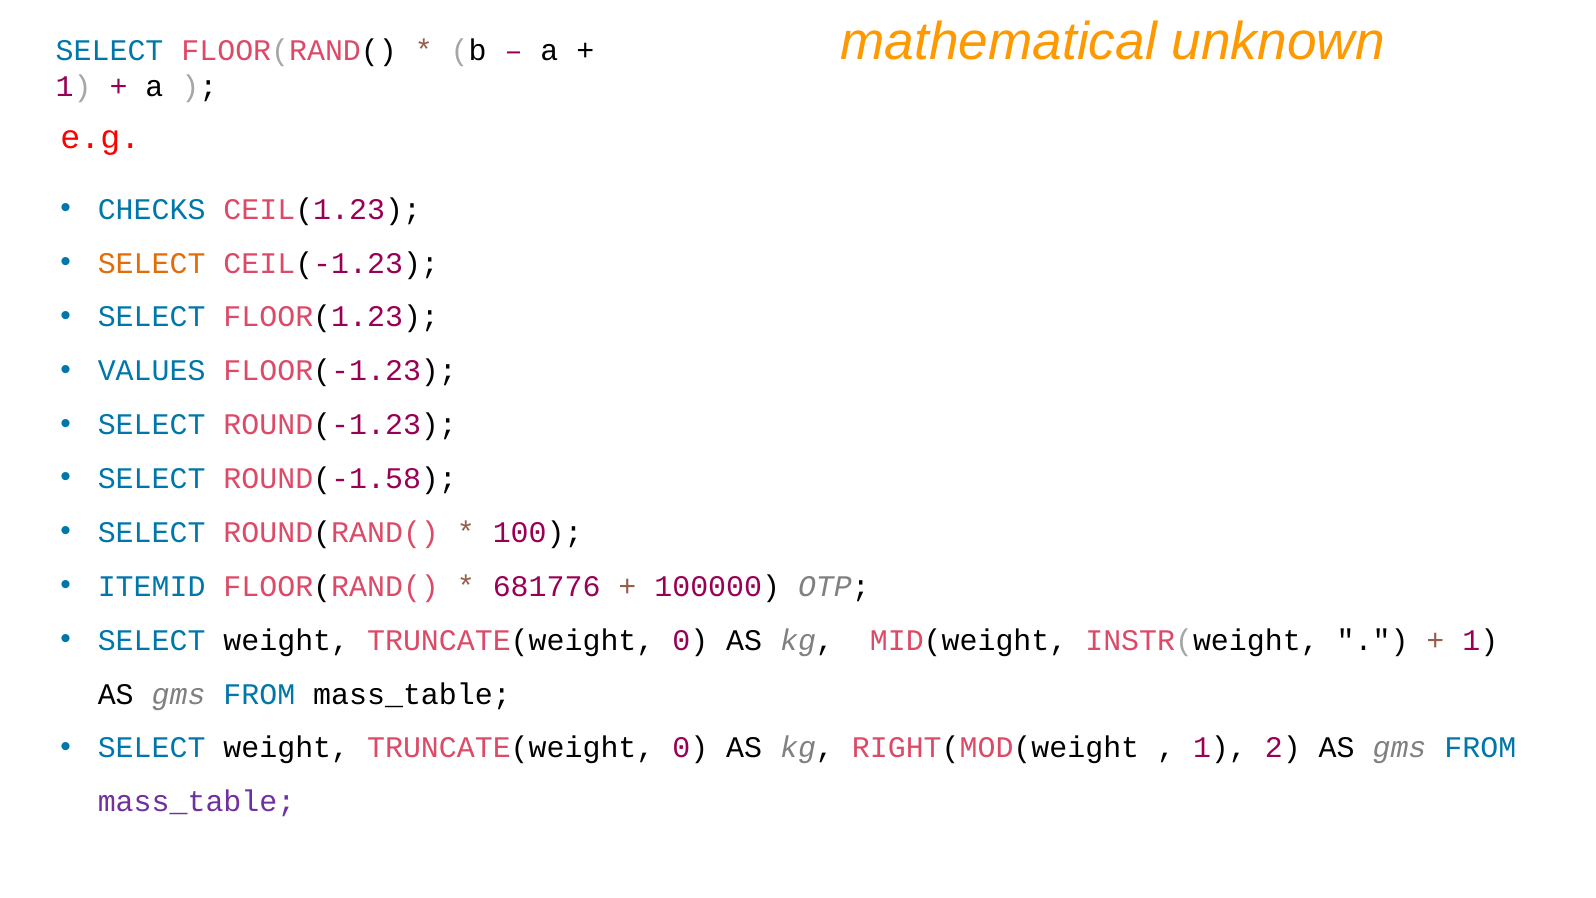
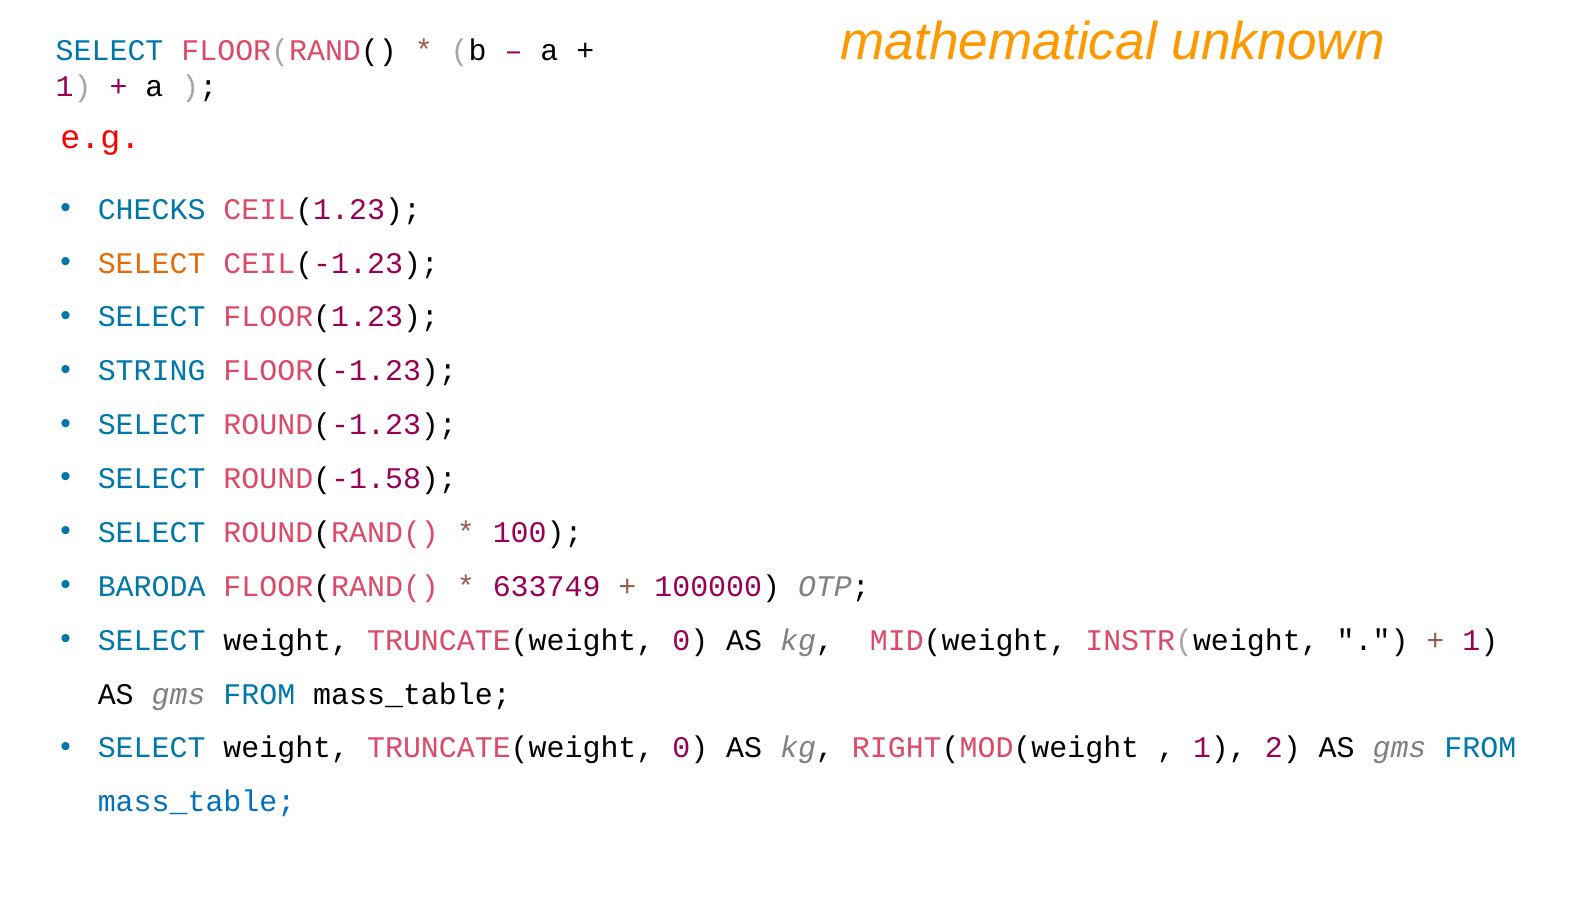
VALUES: VALUES -> STRING
ITEMID: ITEMID -> BARODA
681776: 681776 -> 633749
mass_table at (197, 802) colour: purple -> blue
